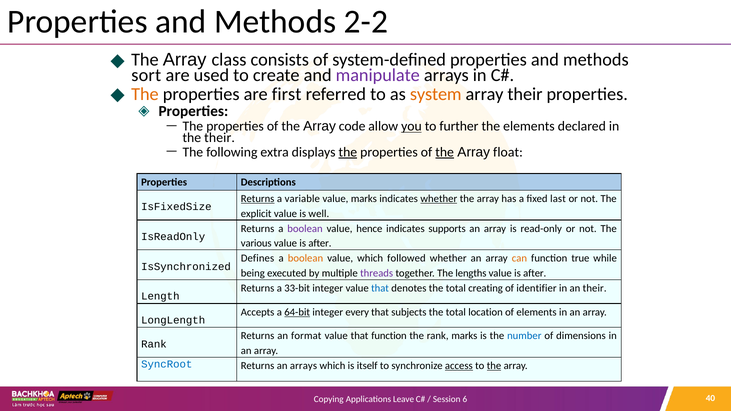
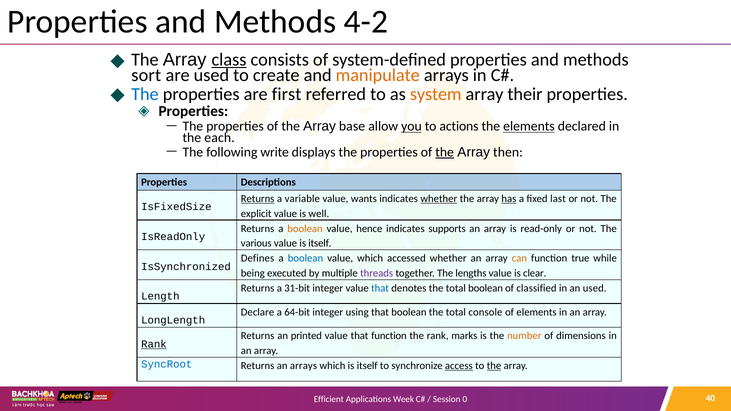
2-2: 2-2 -> 4-2
class underline: none -> present
manipulate colour: purple -> orange
The at (145, 94) colour: orange -> blue
code: code -> base
further: further -> actions
elements at (529, 126) underline: none -> present
the their: their -> each
extra: extra -> write
the at (348, 152) underline: present -> none
float: float -> then
value marks: marks -> wants
has underline: none -> present
boolean at (305, 229) colour: purple -> orange
after at (320, 244): after -> itself
boolean at (305, 258) colour: orange -> blue
followed: followed -> accessed
after at (535, 273): after -> clear
33-bit: 33-bit -> 31-bit
total creating: creating -> boolean
identifier: identifier -> classified
an their: their -> used
Accepts: Accepts -> Declare
64-bit underline: present -> none
every: every -> using
that subjects: subjects -> boolean
location: location -> console
format: format -> printed
number colour: blue -> orange
Rank at (154, 344) underline: none -> present
Copying: Copying -> Efficient
Leave: Leave -> Week
6: 6 -> 0
